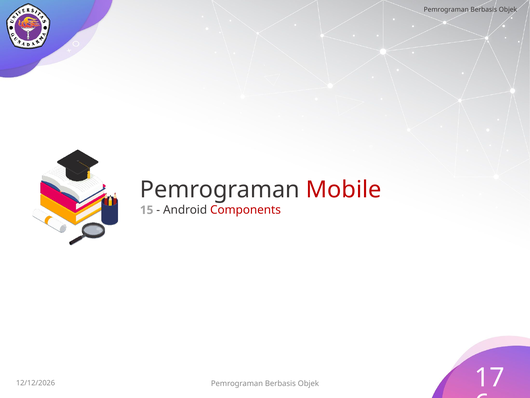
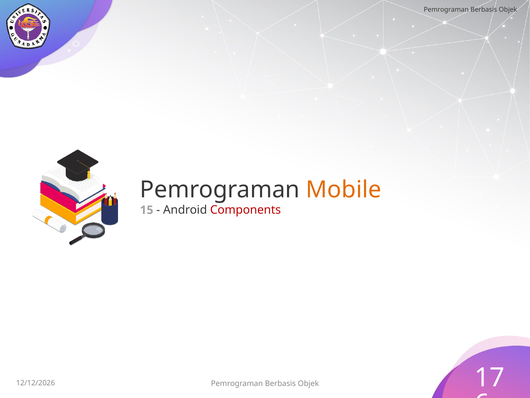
Mobile colour: red -> orange
